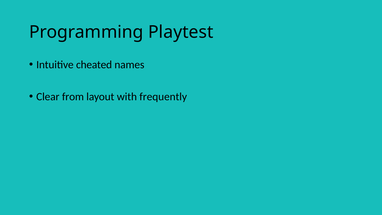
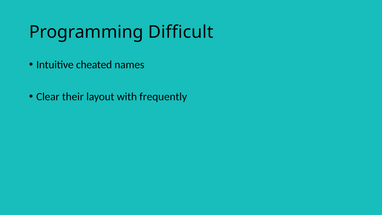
Playtest: Playtest -> Difficult
from: from -> their
